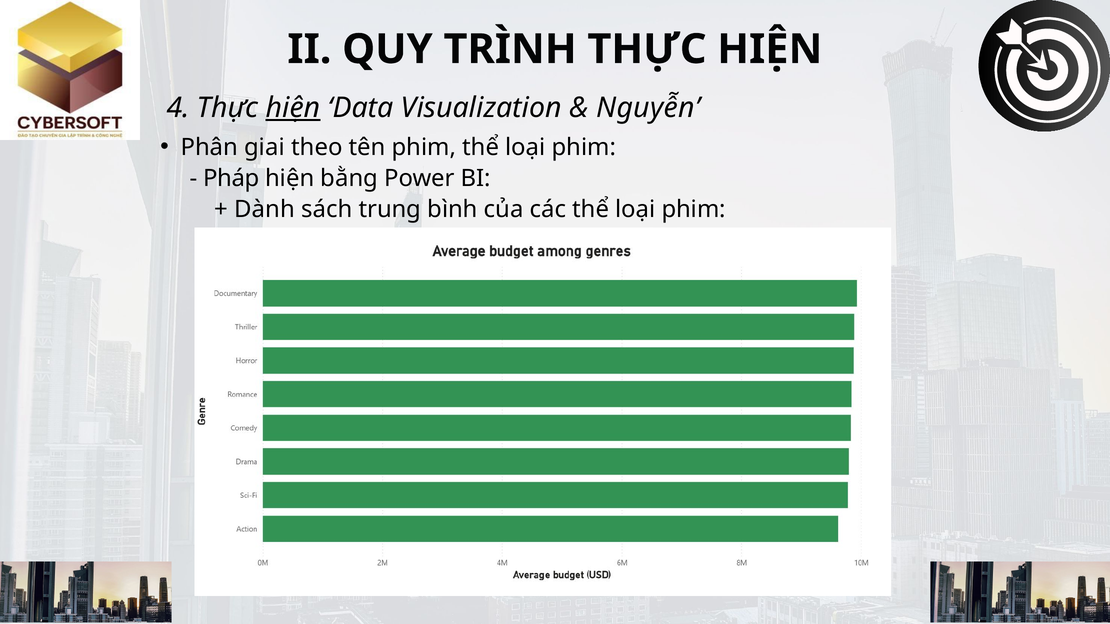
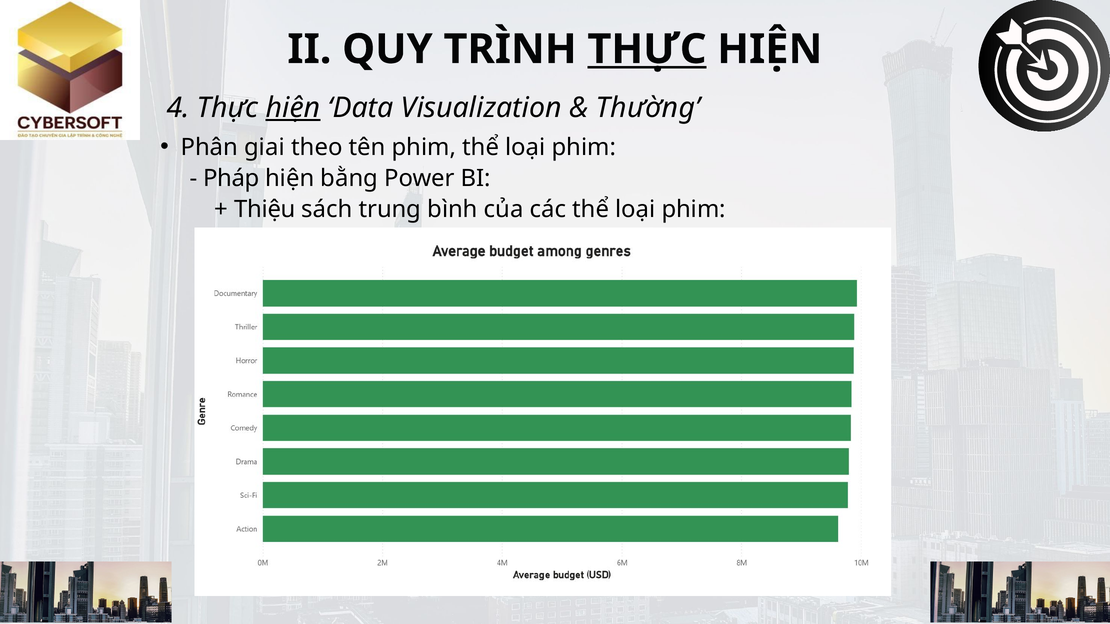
THỰC at (647, 49) underline: none -> present
Nguyễn: Nguyễn -> Thường
Dành: Dành -> Thiệu
